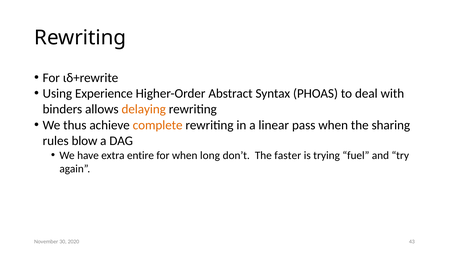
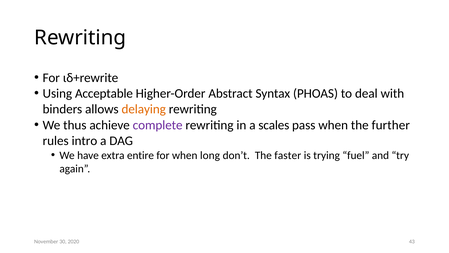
Experience: Experience -> Acceptable
complete colour: orange -> purple
linear: linear -> scales
sharing: sharing -> further
blow: blow -> intro
